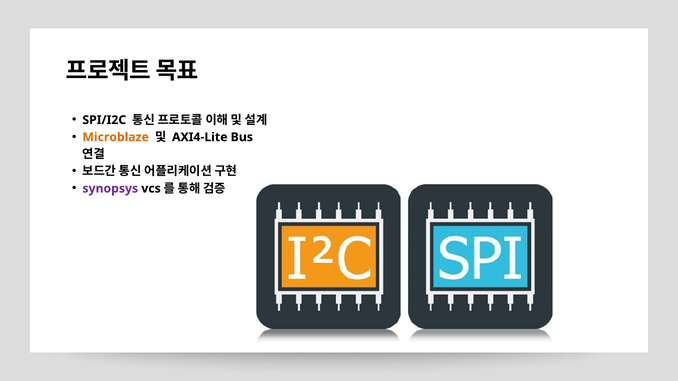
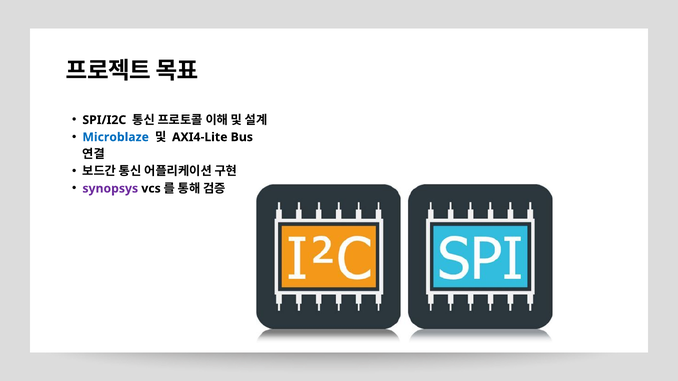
Microblaze colour: orange -> blue
